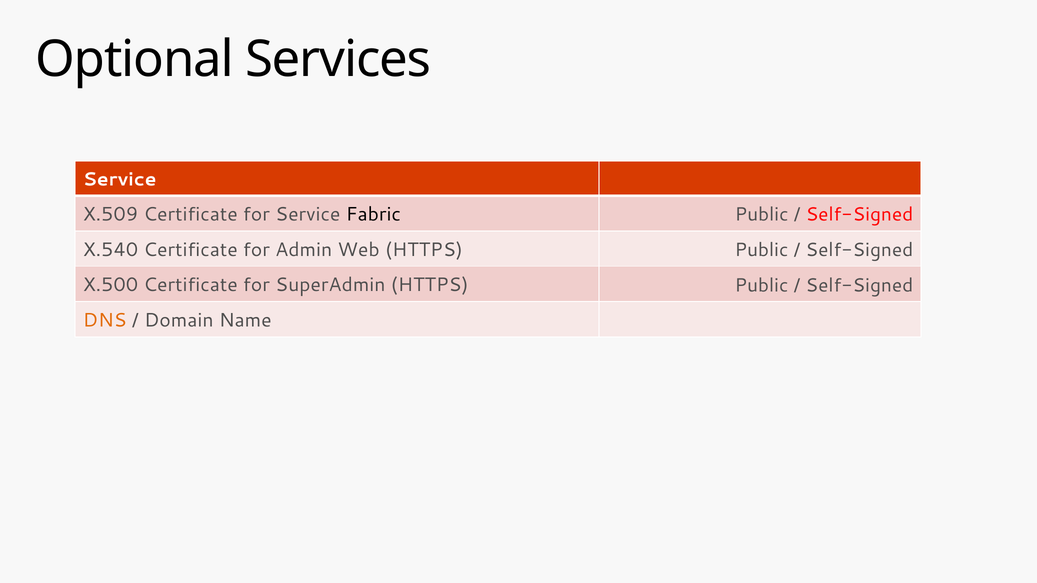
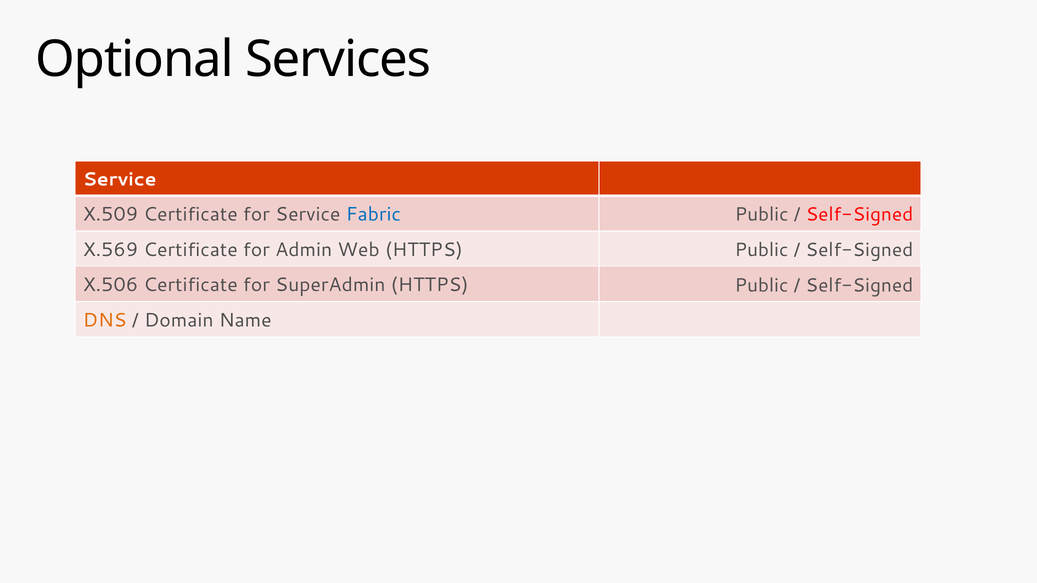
Fabric colour: black -> blue
X.540: X.540 -> X.569
X.500: X.500 -> X.506
